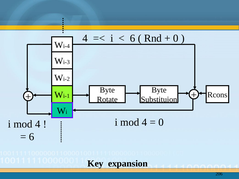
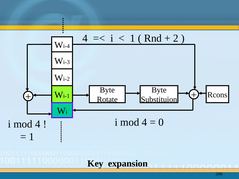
6 at (133, 38): 6 -> 1
0 at (176, 38): 0 -> 2
6 at (32, 137): 6 -> 1
